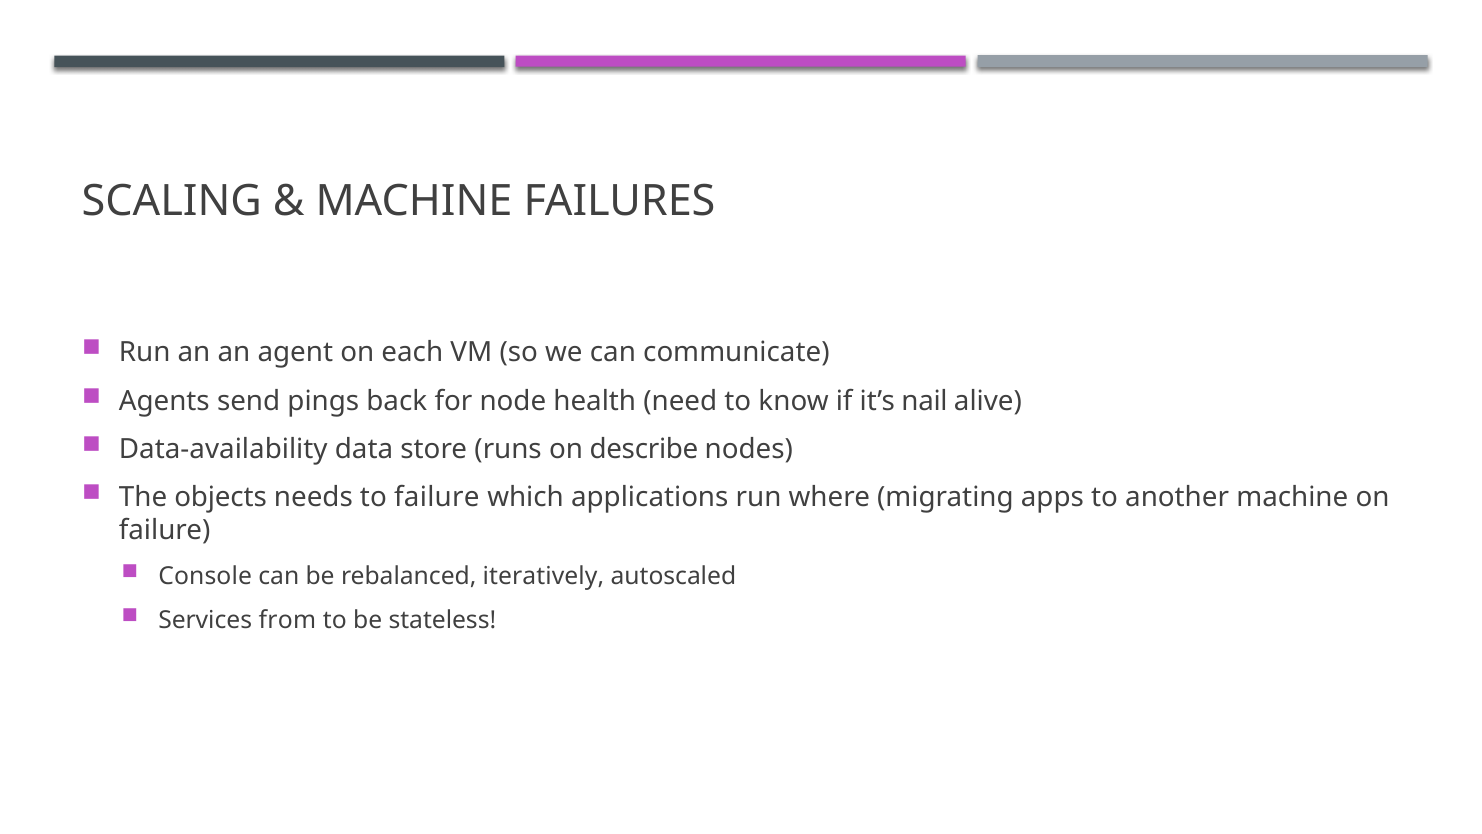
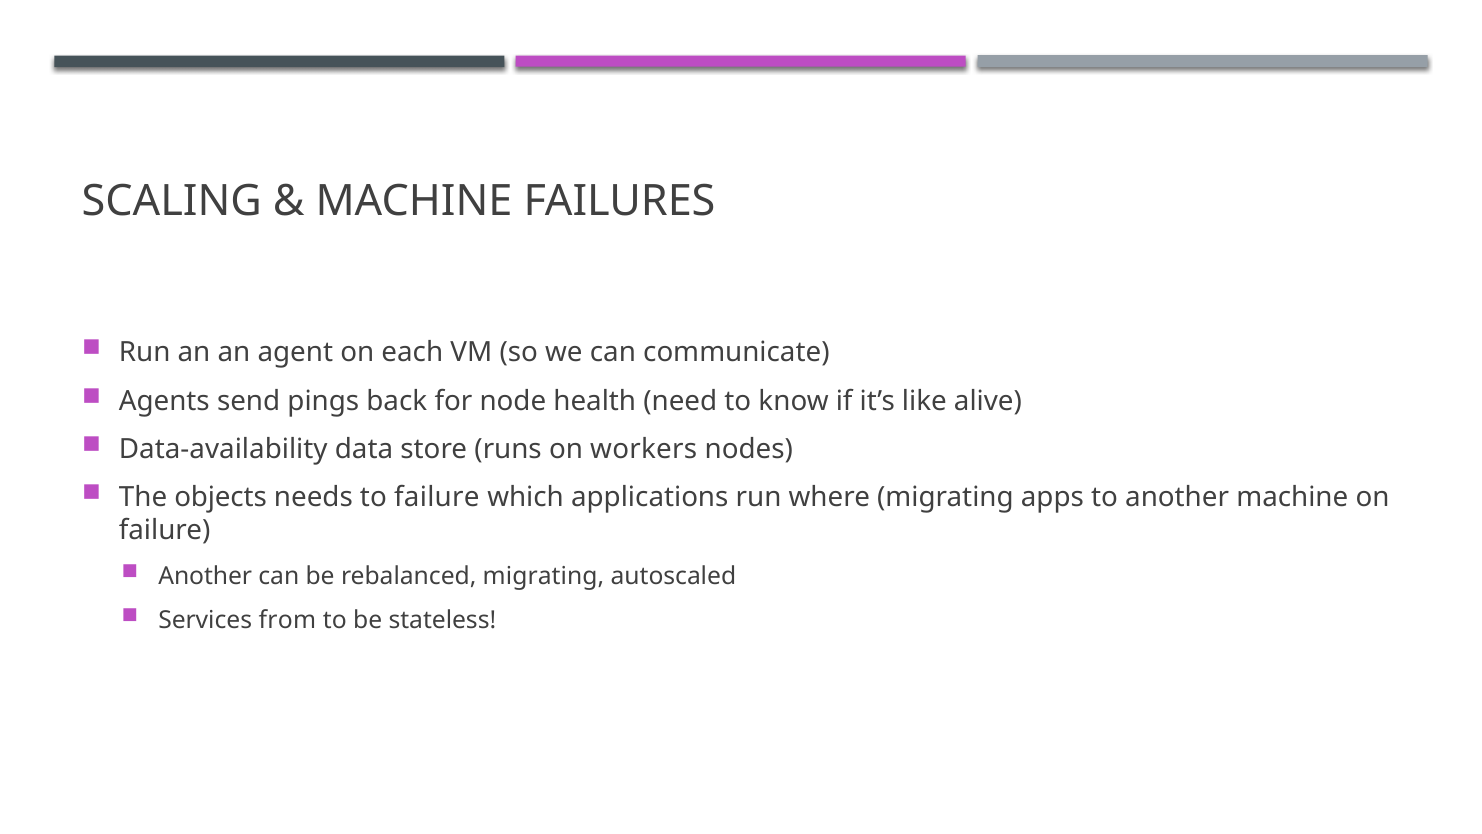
nail: nail -> like
describe: describe -> workers
Console at (205, 576): Console -> Another
rebalanced iteratively: iteratively -> migrating
